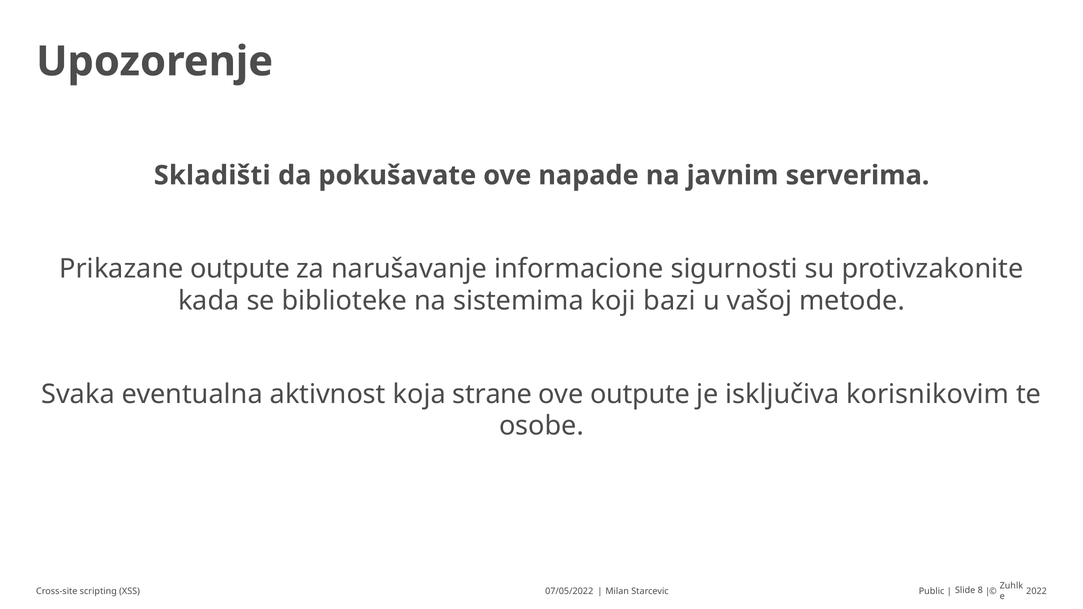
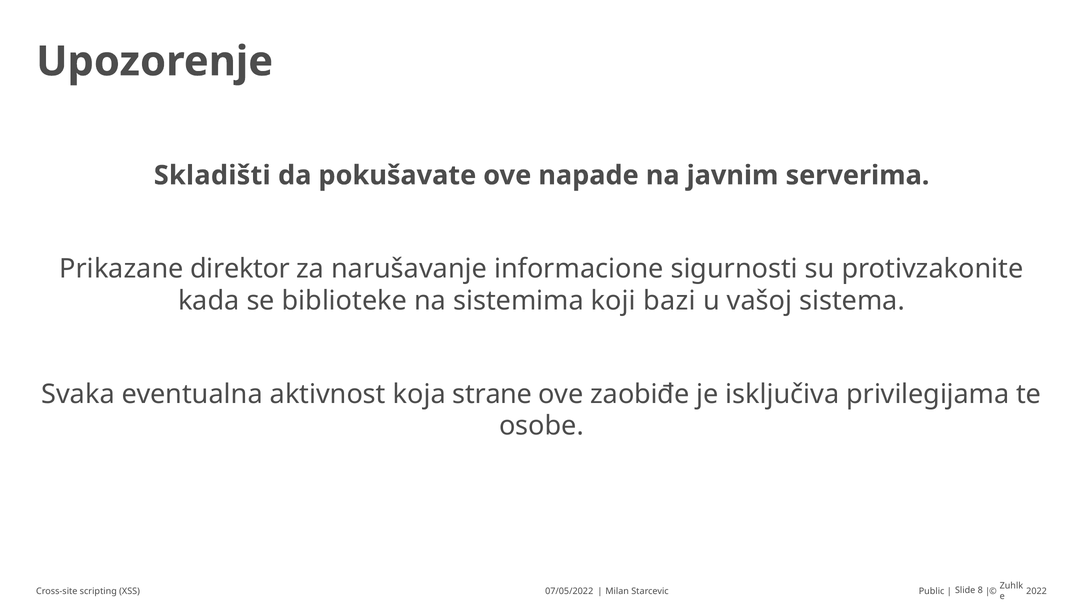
Prikazane outpute: outpute -> direktor
metode: metode -> sistema
ove outpute: outpute -> zaobiđe
korisnikovim: korisnikovim -> privilegijama
